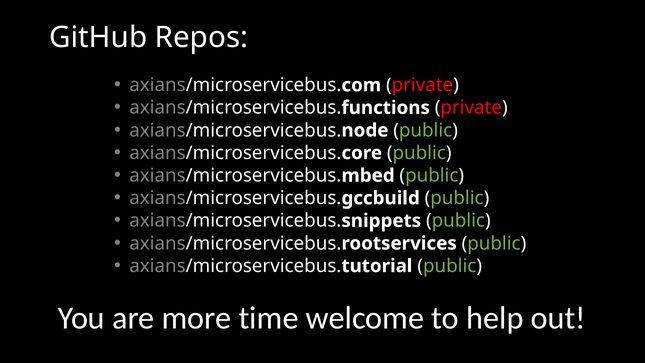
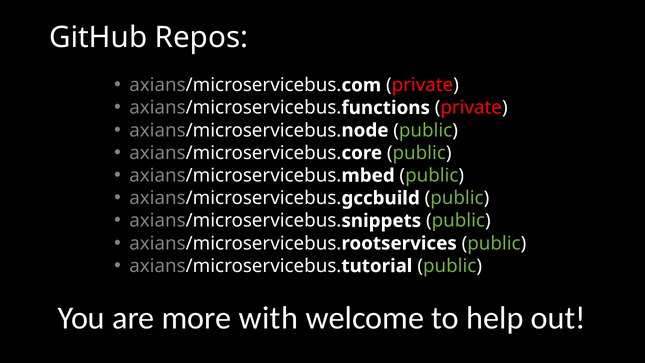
time: time -> with
